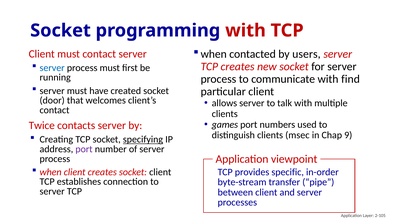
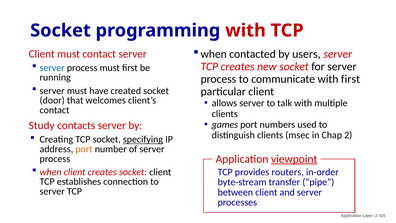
with find: find -> first
Twice: Twice -> Study
9: 9 -> 2
port at (84, 149) colour: purple -> orange
viewpoint underline: none -> present
specific: specific -> routers
